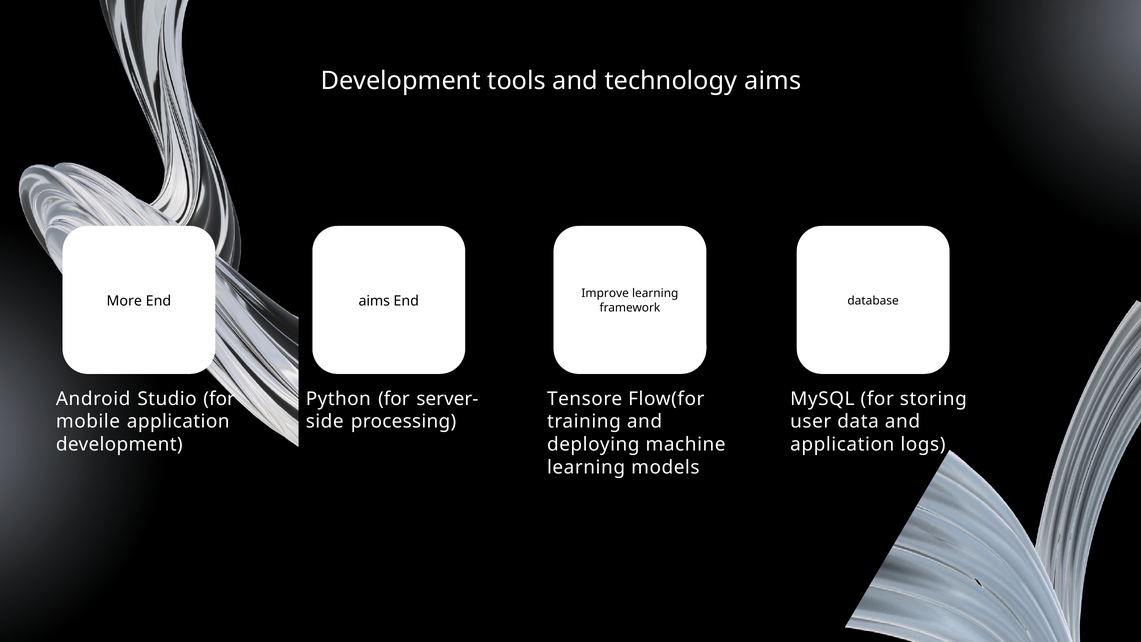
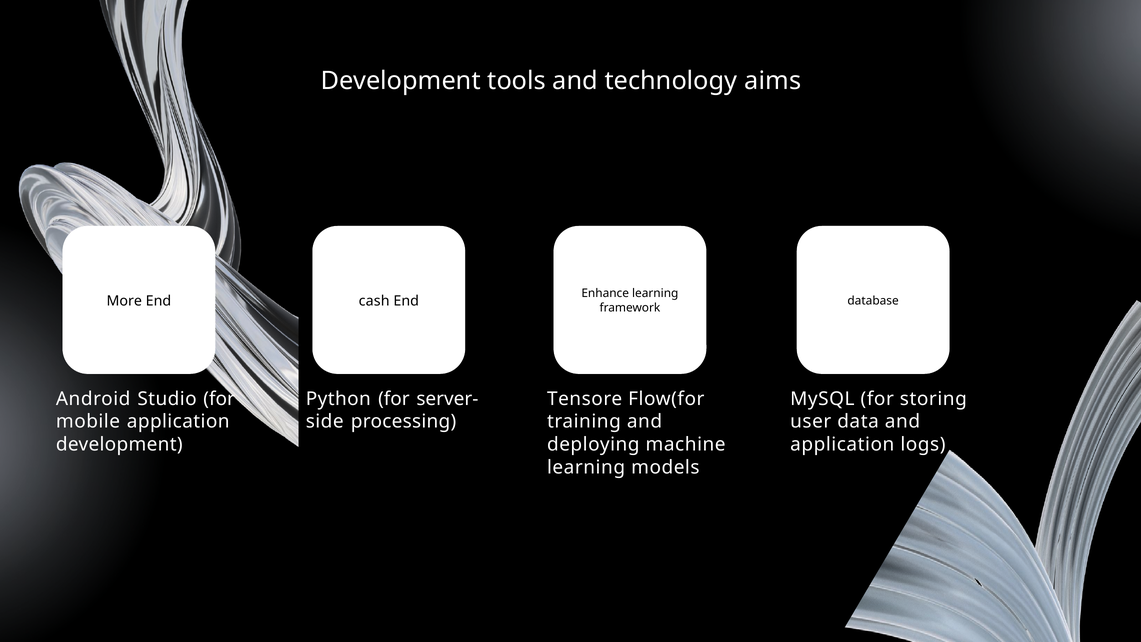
Improve: Improve -> Enhance
aims at (374, 301): aims -> cash
